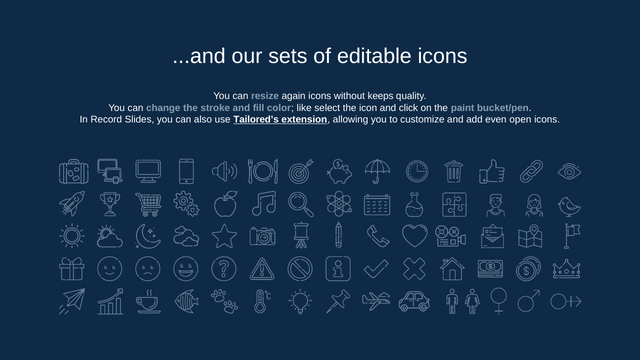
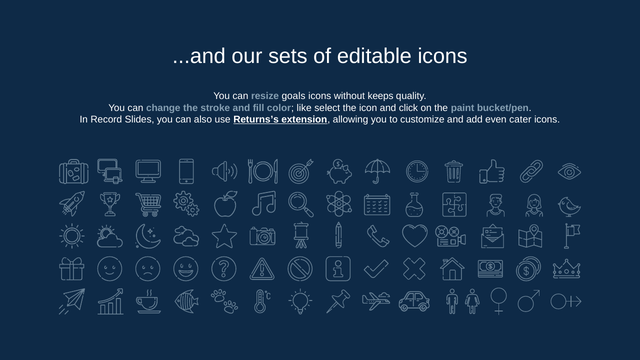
again: again -> goals
Tailored’s: Tailored’s -> Returns’s
open: open -> cater
